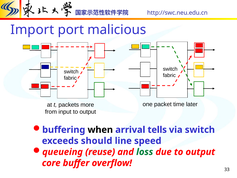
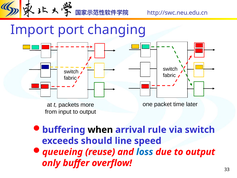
malicious: malicious -> changing
tells: tells -> rule
loss colour: green -> blue
core: core -> only
